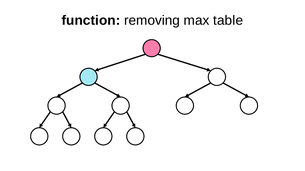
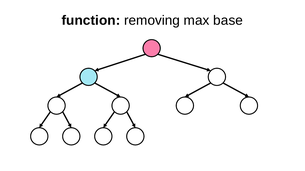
table: table -> base
